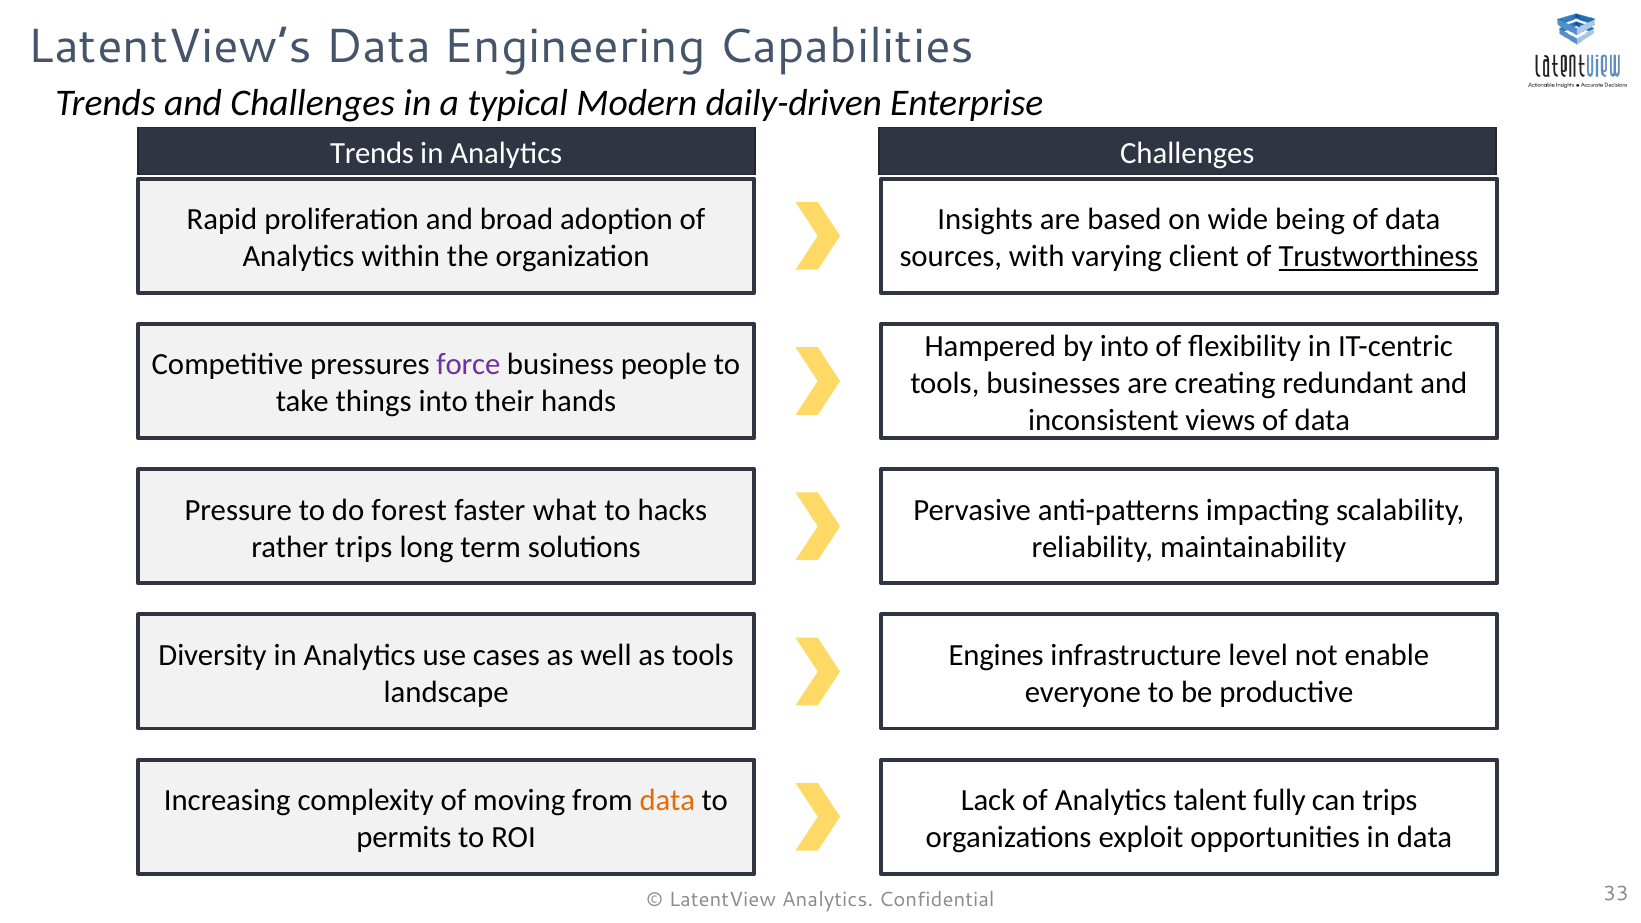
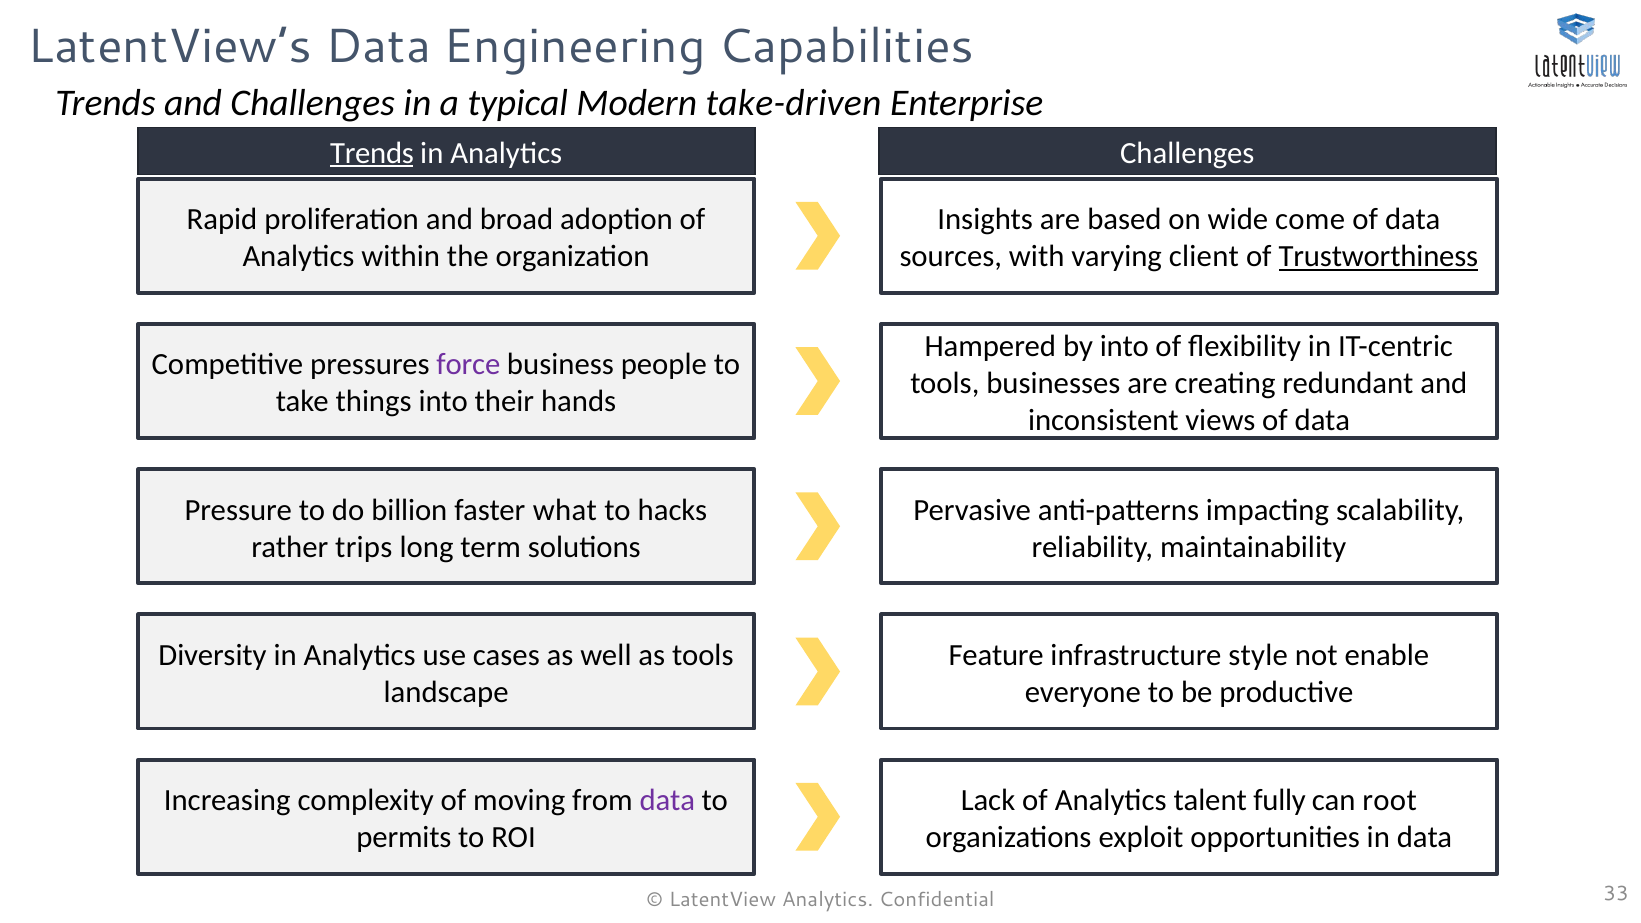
daily-driven: daily-driven -> take-driven
Trends at (372, 153) underline: none -> present
being: being -> come
forest: forest -> billion
Engines: Engines -> Feature
level: level -> style
data at (667, 800) colour: orange -> purple
can trips: trips -> root
